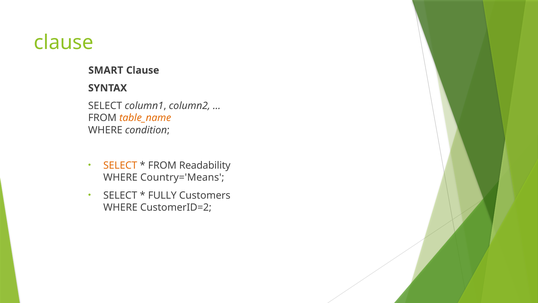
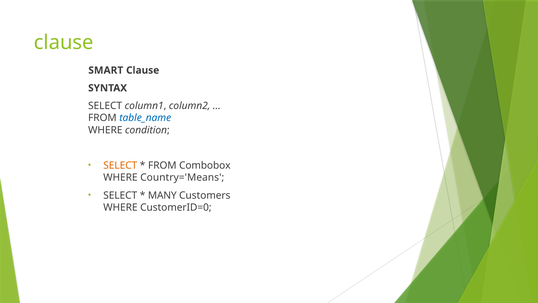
table_name colour: orange -> blue
Readability: Readability -> Combobox
FULLY: FULLY -> MANY
CustomerID=2: CustomerID=2 -> CustomerID=0
